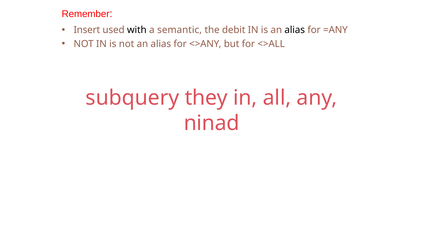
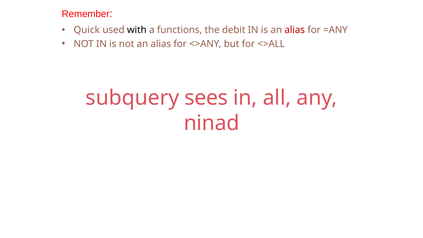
Insert: Insert -> Quick
semantic: semantic -> functions
alias at (295, 30) colour: black -> red
they: they -> sees
